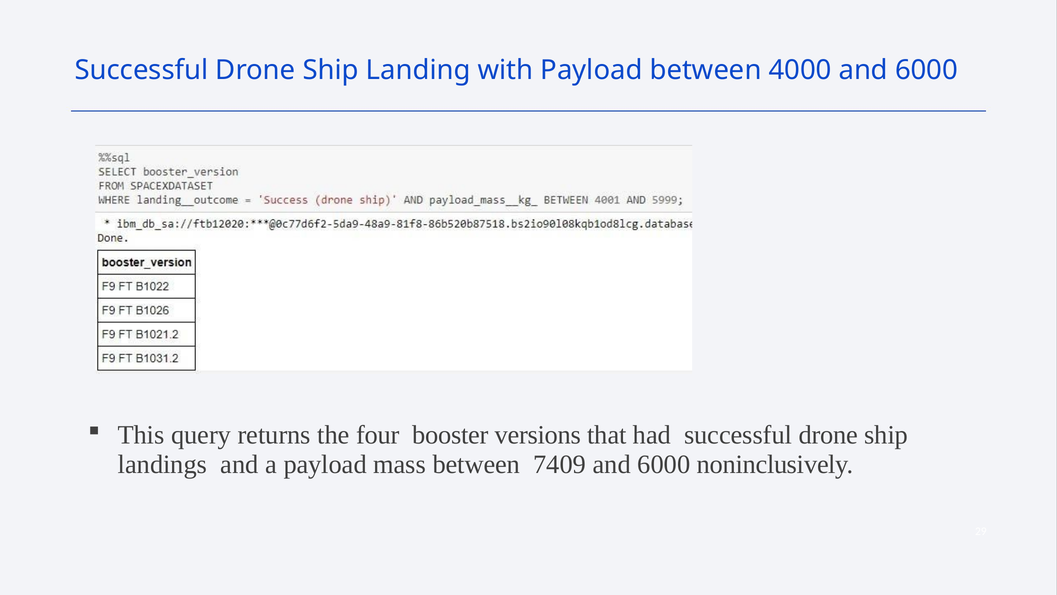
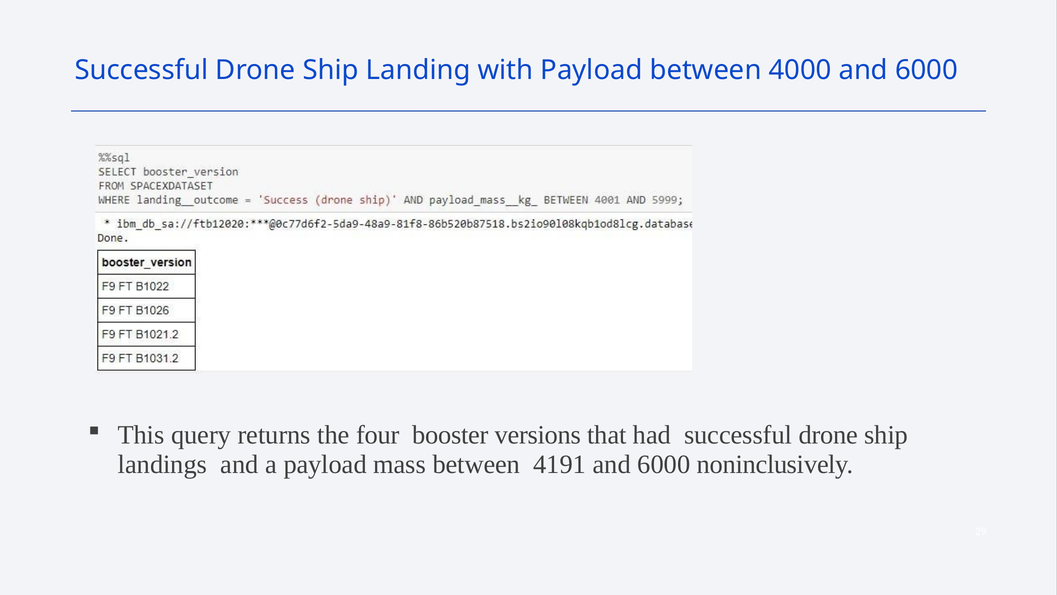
7409: 7409 -> 4191
